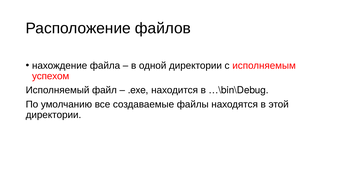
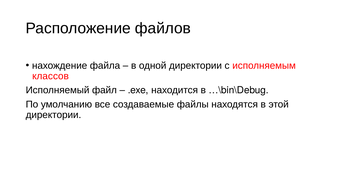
успехом: успехом -> классов
